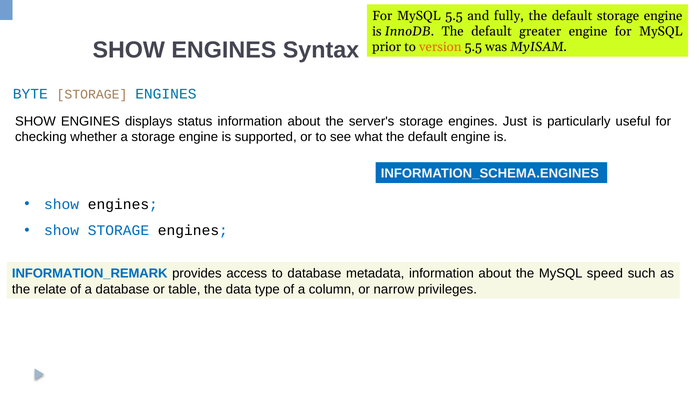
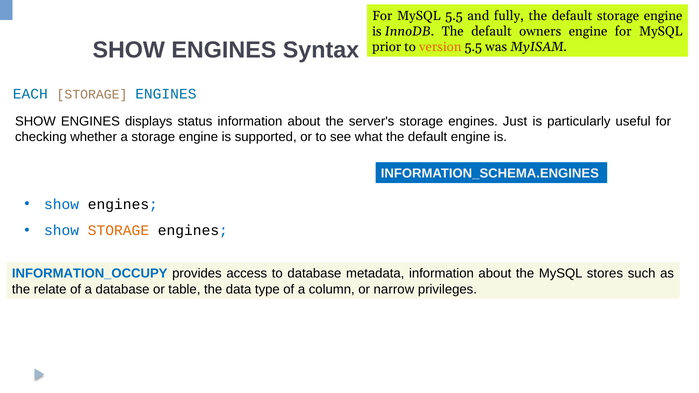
greater: greater -> owners
BYTE: BYTE -> EACH
STORAGE at (118, 231) colour: blue -> orange
INFORMATION_REMARK: INFORMATION_REMARK -> INFORMATION_OCCUPY
speed: speed -> stores
